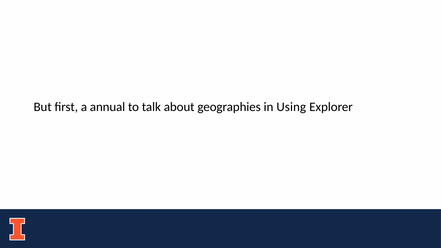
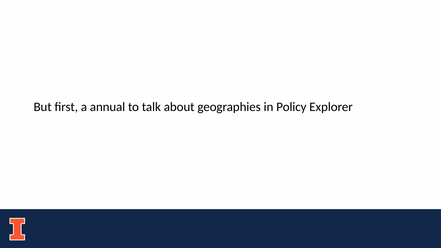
Using: Using -> Policy
